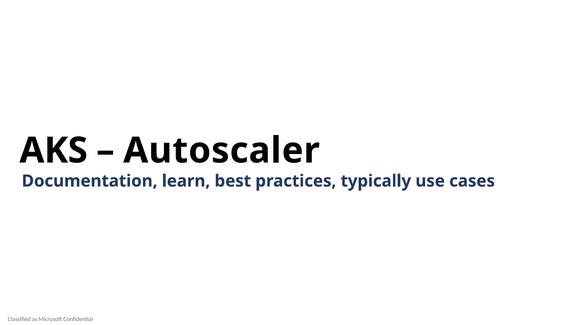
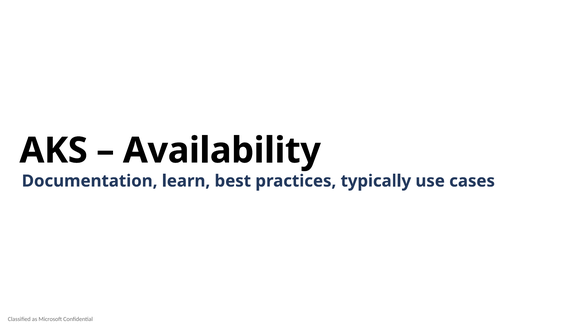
Autoscaler: Autoscaler -> Availability
